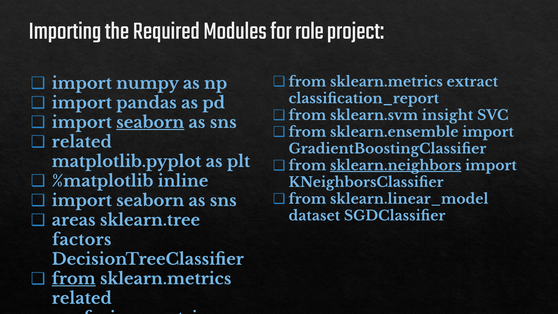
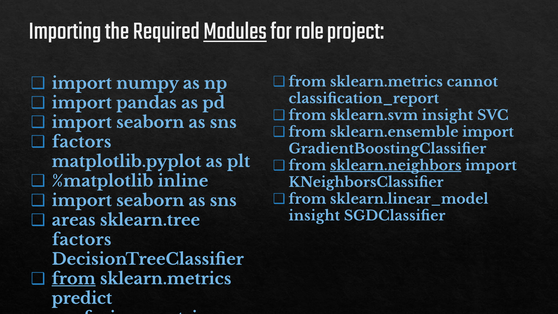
Modules underline: none -> present
extract: extract -> cannot
seaborn at (150, 122) underline: present -> none
related at (82, 142): related -> factors
dataset at (314, 216): dataset -> insight
related at (82, 298): related -> predict
